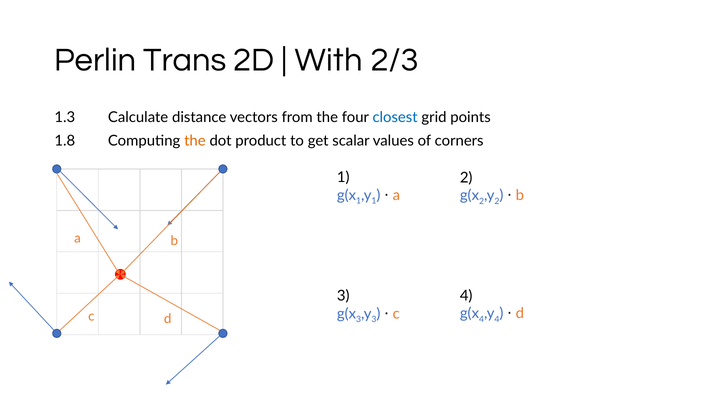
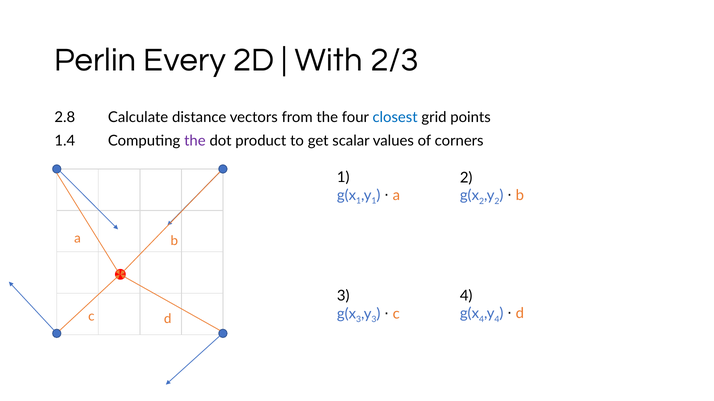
Trans: Trans -> Every
1.3: 1.3 -> 2.8
1.8: 1.8 -> 1.4
the at (195, 141) colour: orange -> purple
